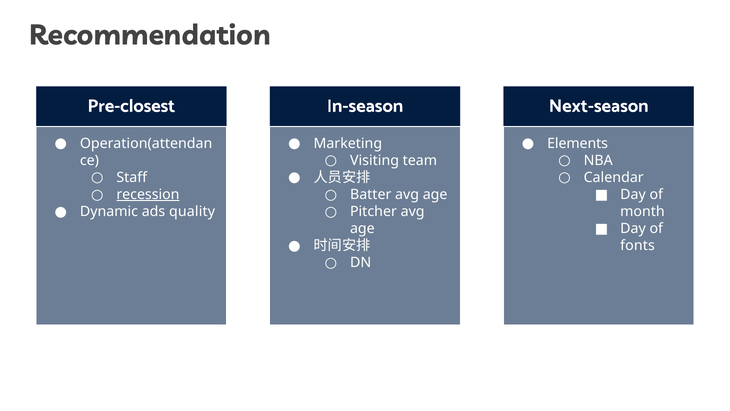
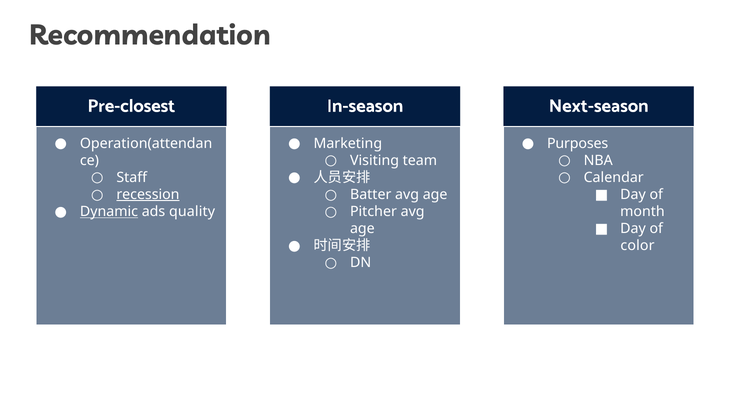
Elements: Elements -> Purposes
Dynamic underline: none -> present
fonts: fonts -> color
